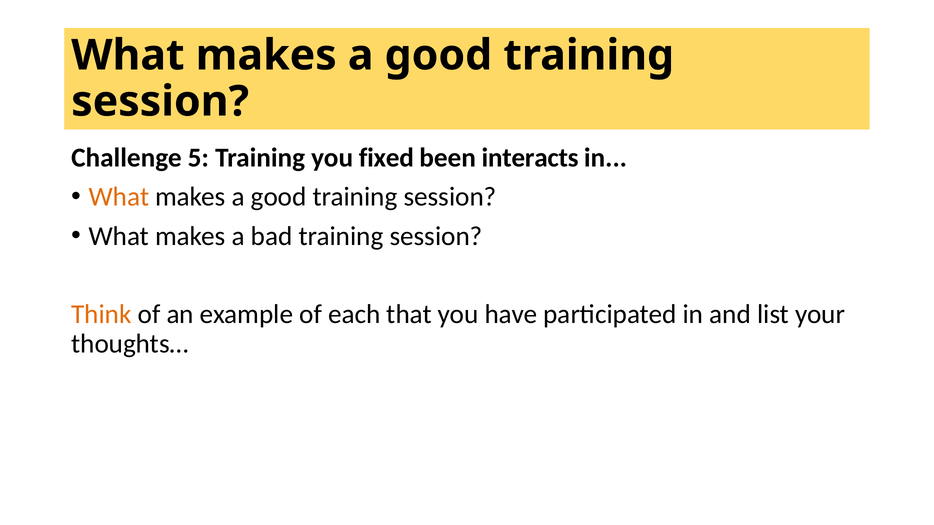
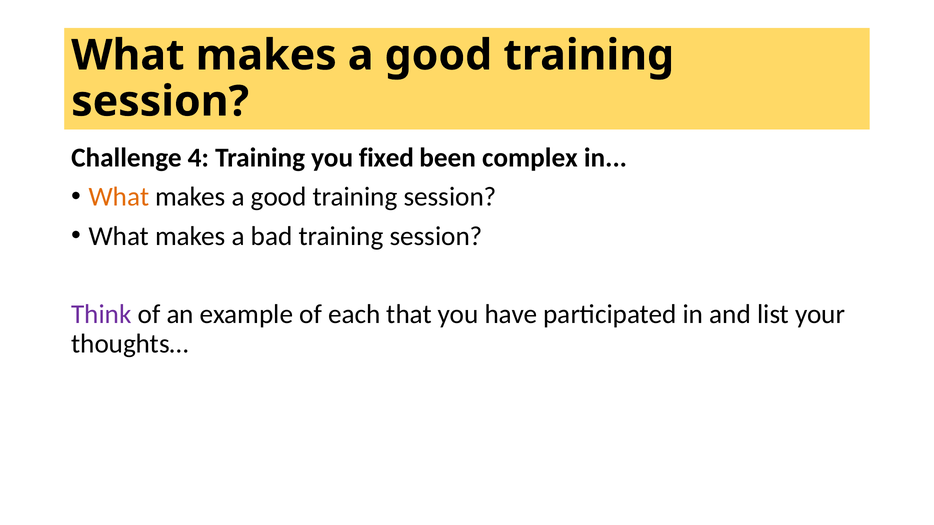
5: 5 -> 4
interacts: interacts -> complex
Think colour: orange -> purple
